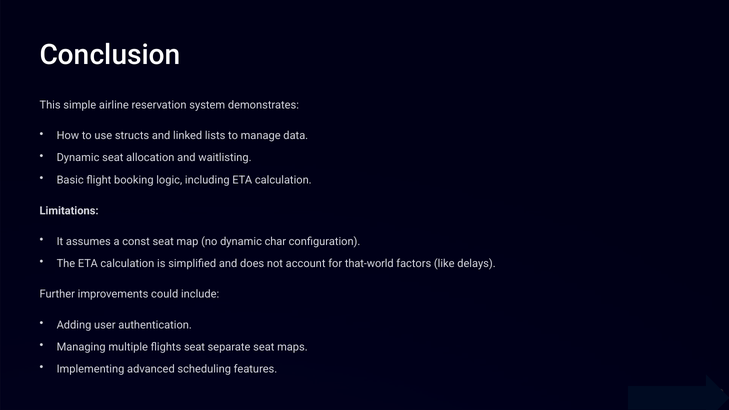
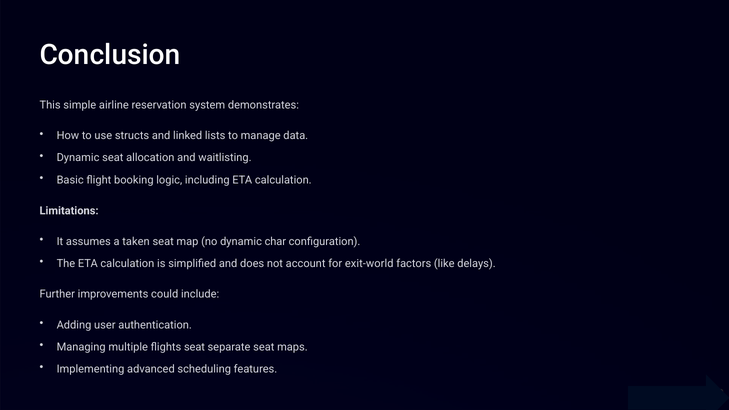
const: const -> taken
that-world: that-world -> exit-world
